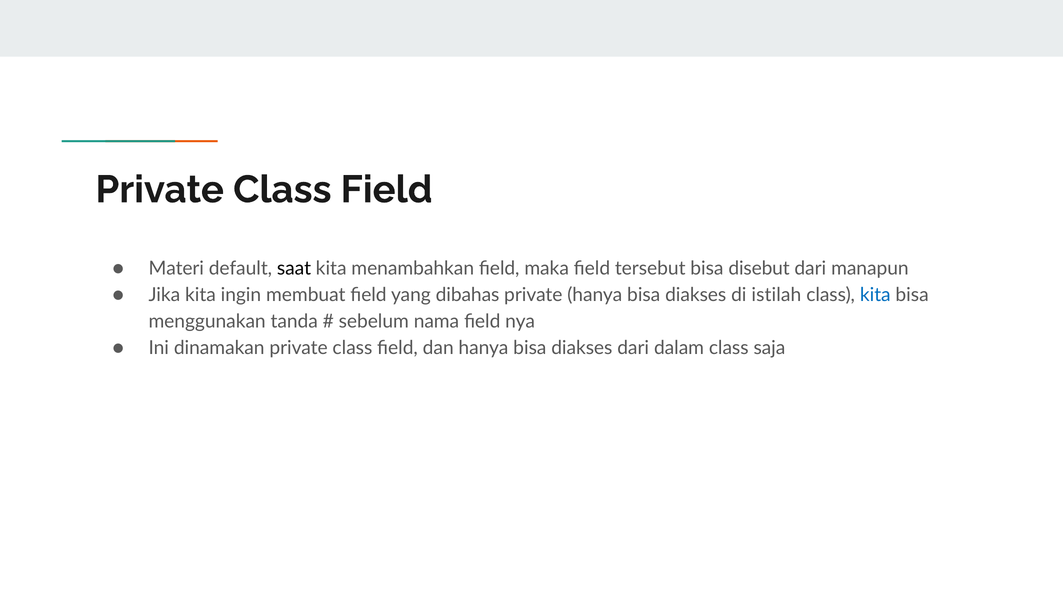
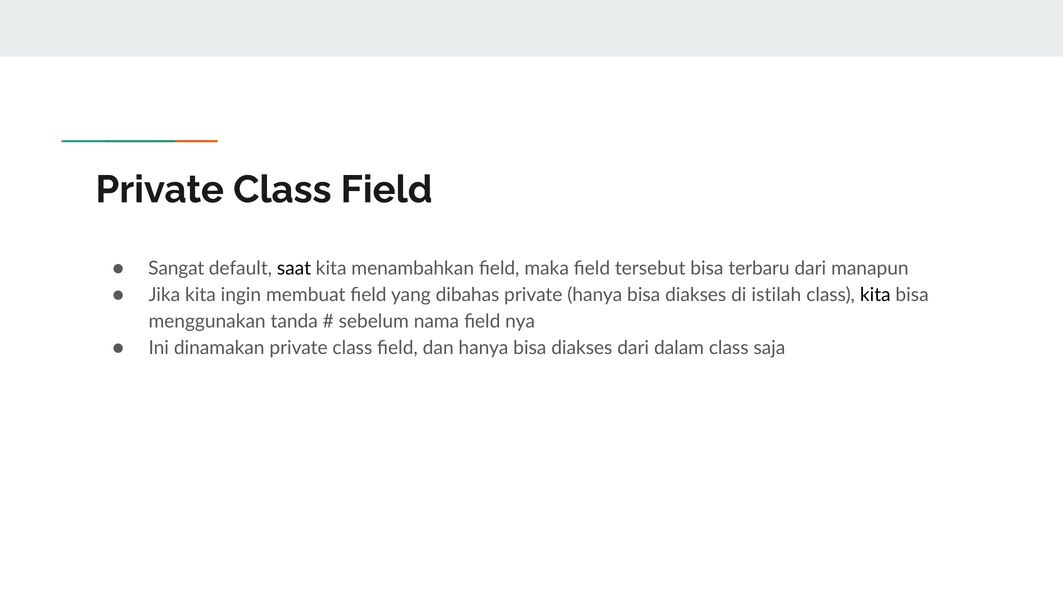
Materi: Materi -> Sangat
disebut: disebut -> terbaru
kita at (875, 295) colour: blue -> black
